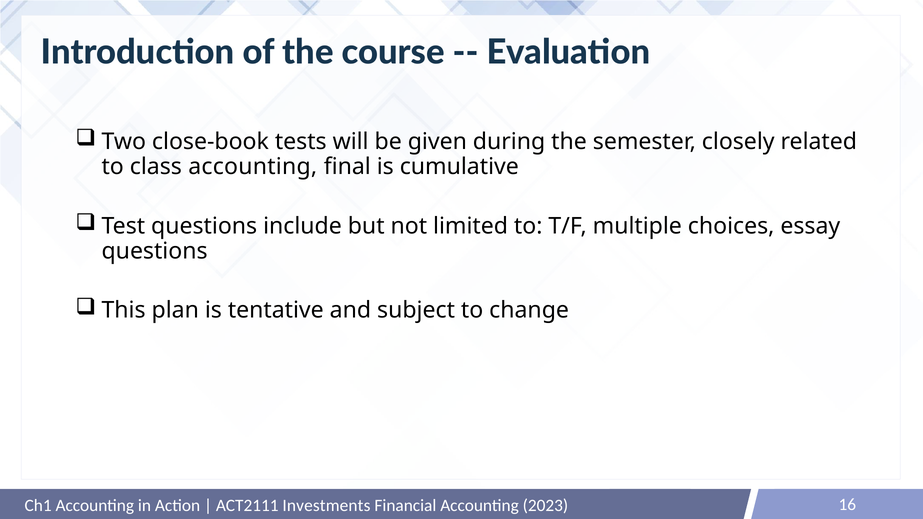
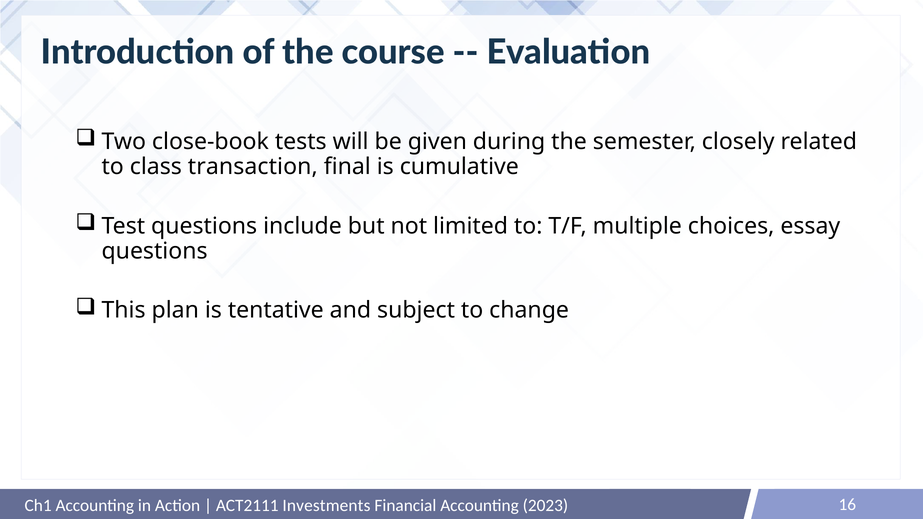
class accounting: accounting -> transaction
